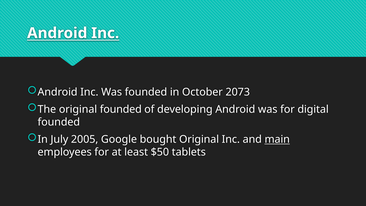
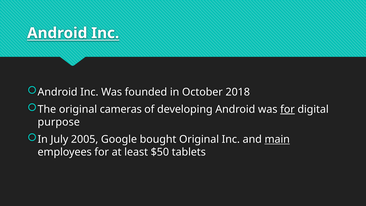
2073: 2073 -> 2018
original founded: founded -> cameras
for at (287, 109) underline: none -> present
founded at (59, 122): founded -> purpose
